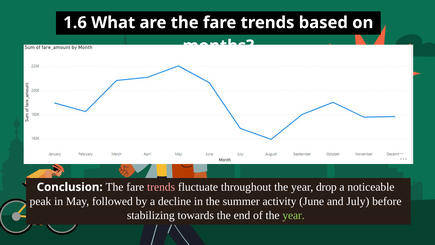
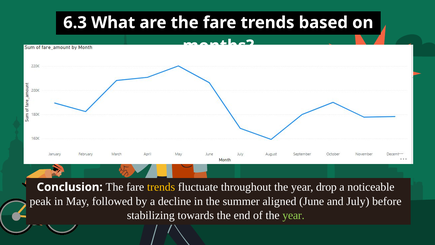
1.6: 1.6 -> 6.3
trends at (161, 187) colour: pink -> yellow
activity: activity -> aligned
